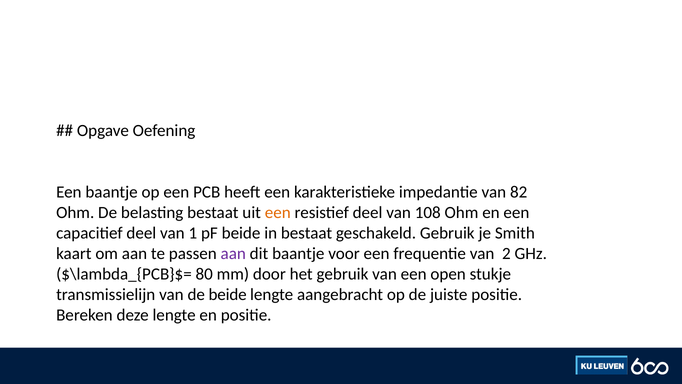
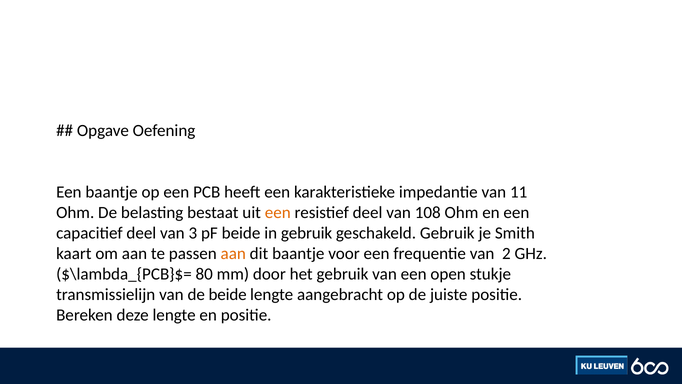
82: 82 -> 11
1: 1 -> 3
in bestaat: bestaat -> gebruik
aan at (233, 253) colour: purple -> orange
